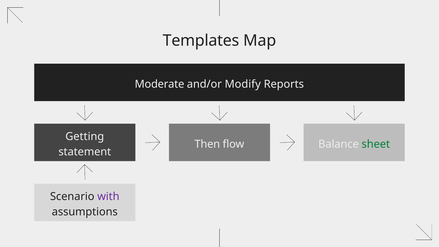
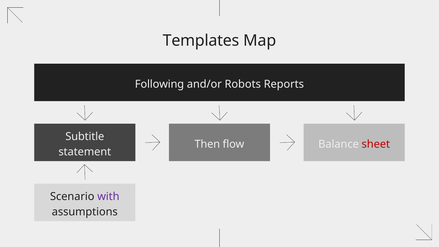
Moderate: Moderate -> Following
Modify: Modify -> Robots
Getting: Getting -> Subtitle
sheet colour: green -> red
